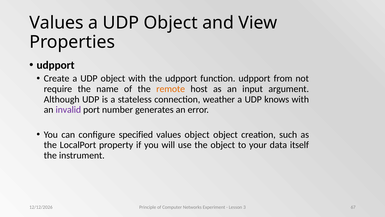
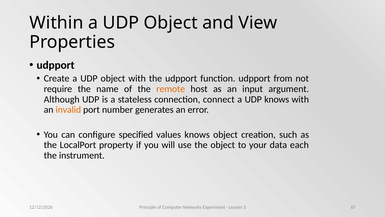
Values at (56, 23): Values -> Within
weather: weather -> connect
invalid colour: purple -> orange
values object: object -> knows
itself: itself -> each
